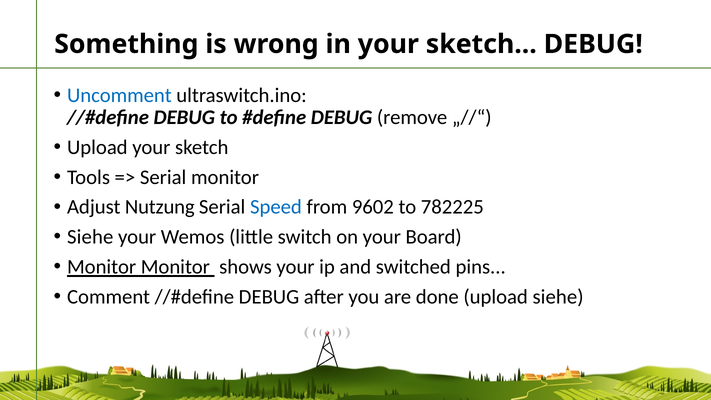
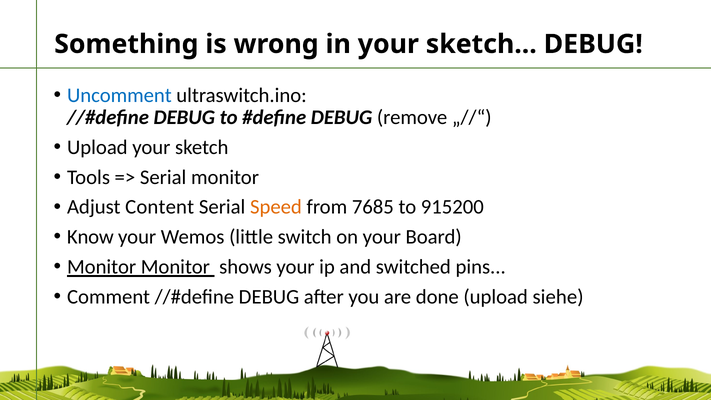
Nutzung: Nutzung -> Content
Speed colour: blue -> orange
9602: 9602 -> 7685
782225: 782225 -> 915200
Siehe at (90, 237): Siehe -> Know
